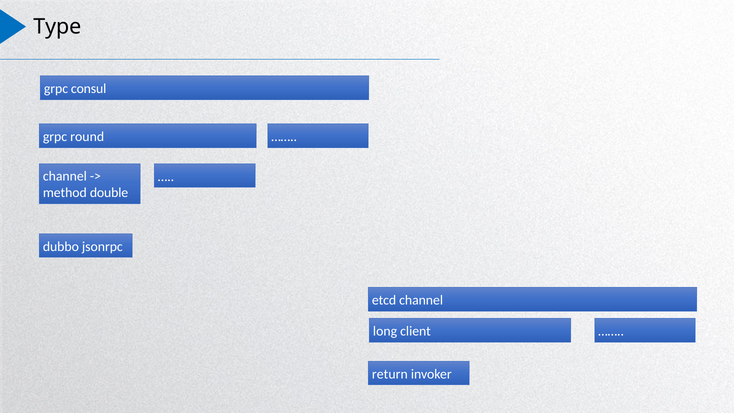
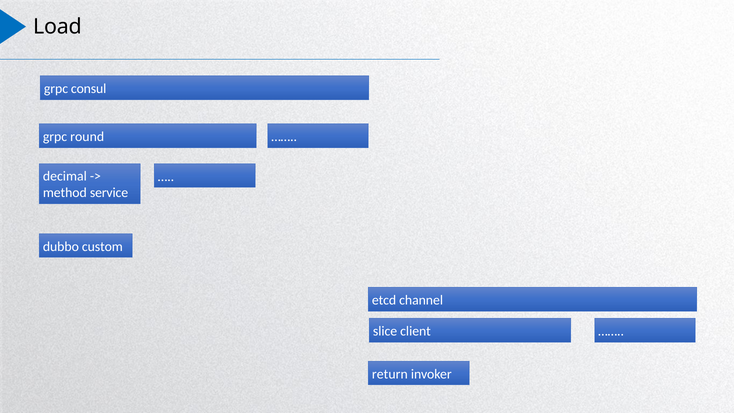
Type: Type -> Load
channel at (65, 176): channel -> decimal
double: double -> service
jsonrpc: jsonrpc -> custom
long: long -> slice
